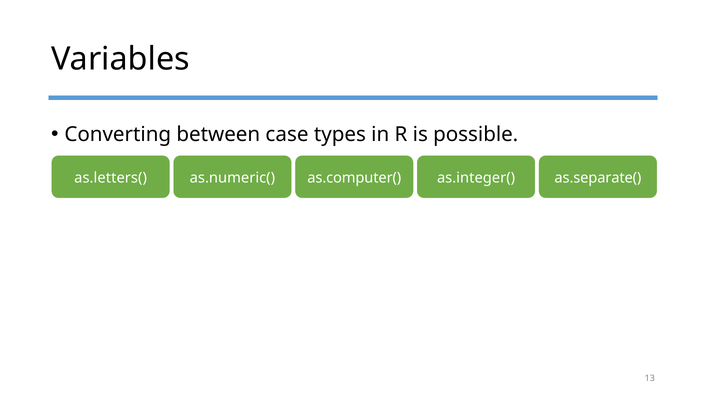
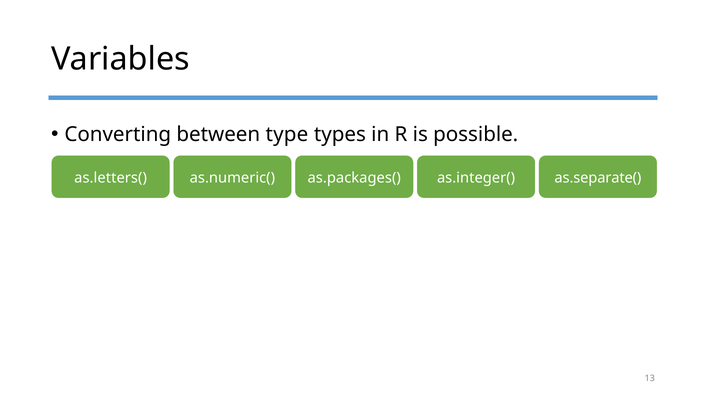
case: case -> type
as.computer(: as.computer( -> as.packages(
